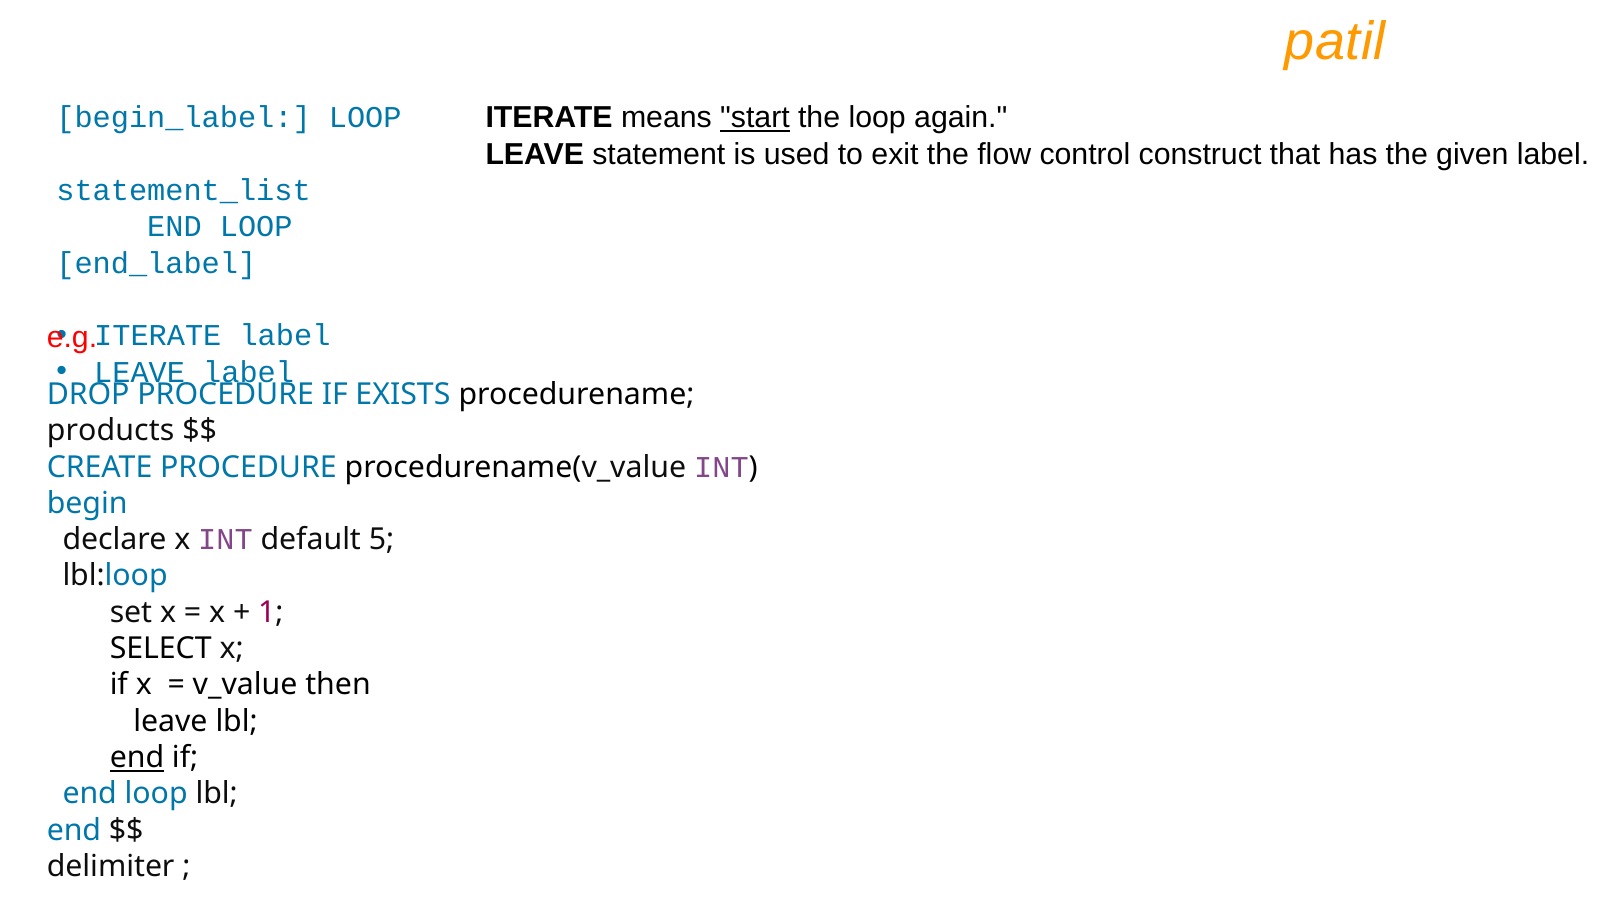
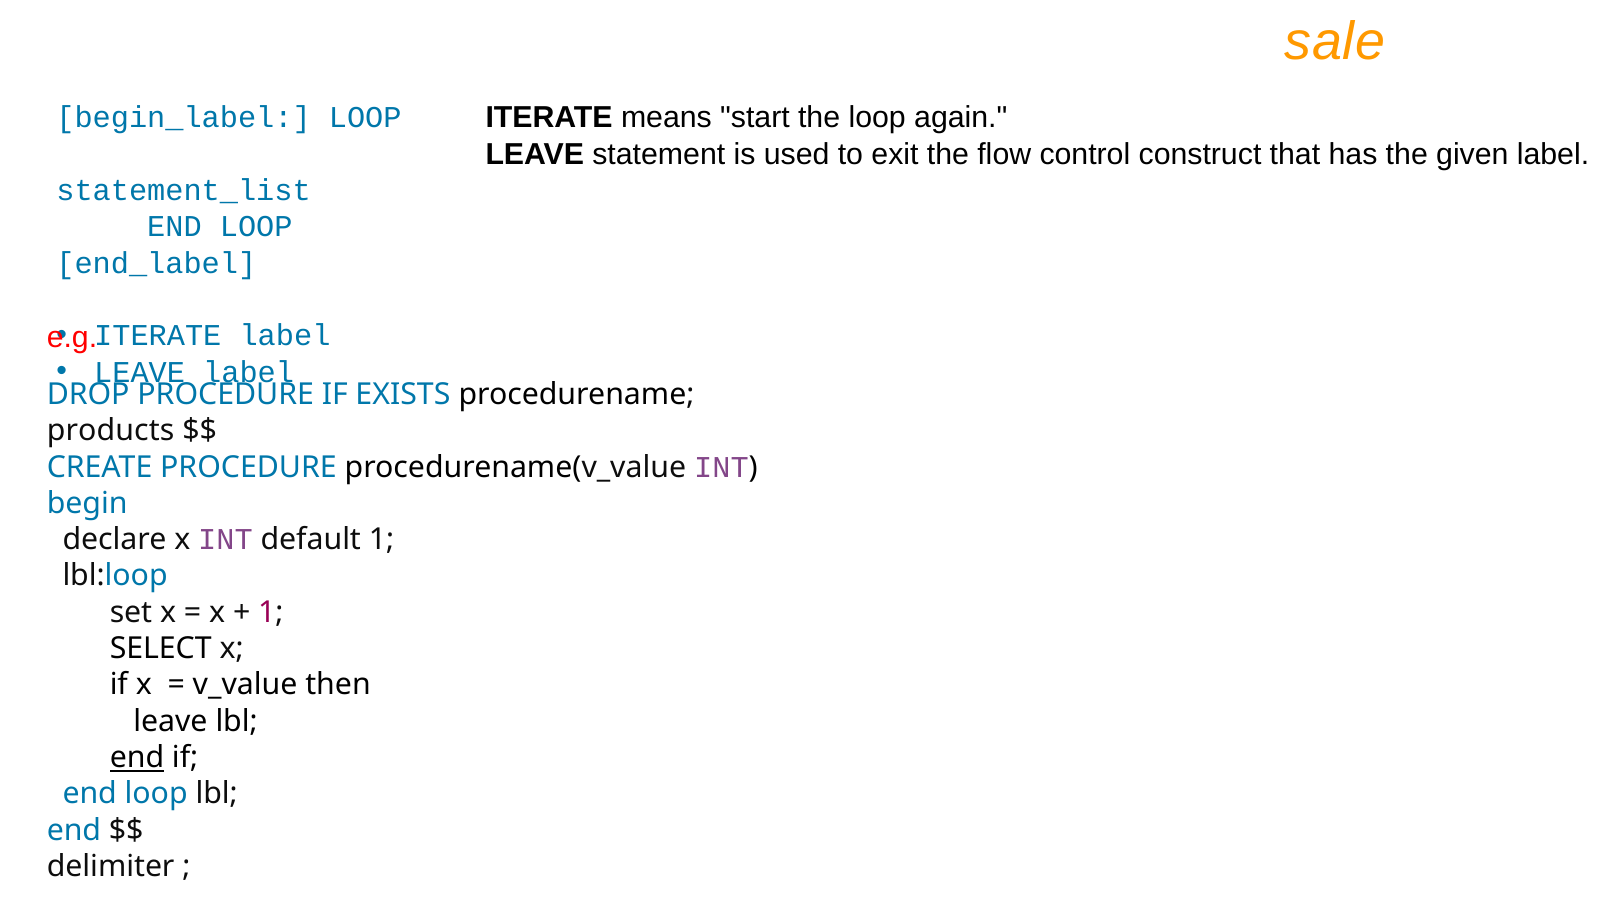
patil: patil -> sale
start underline: present -> none
default 5: 5 -> 1
